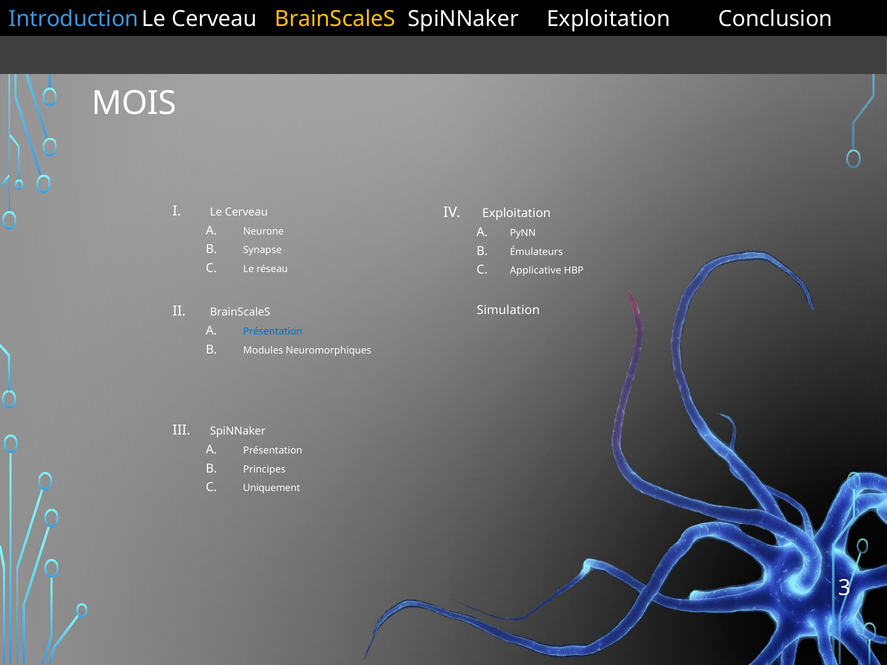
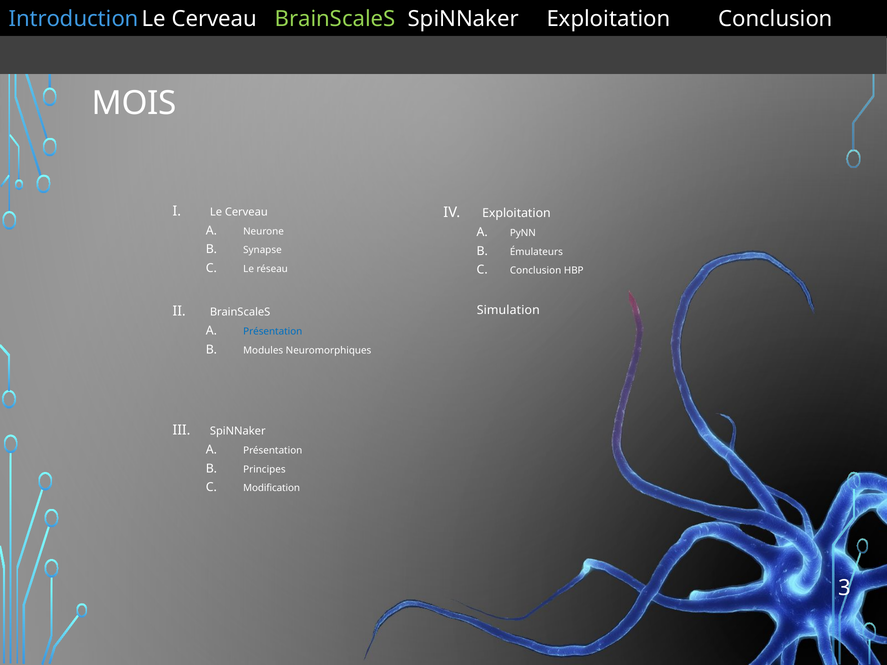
BrainScaleS at (335, 19) colour: yellow -> light green
Applicative at (536, 271): Applicative -> Conclusion
Uniquement: Uniquement -> Modification
